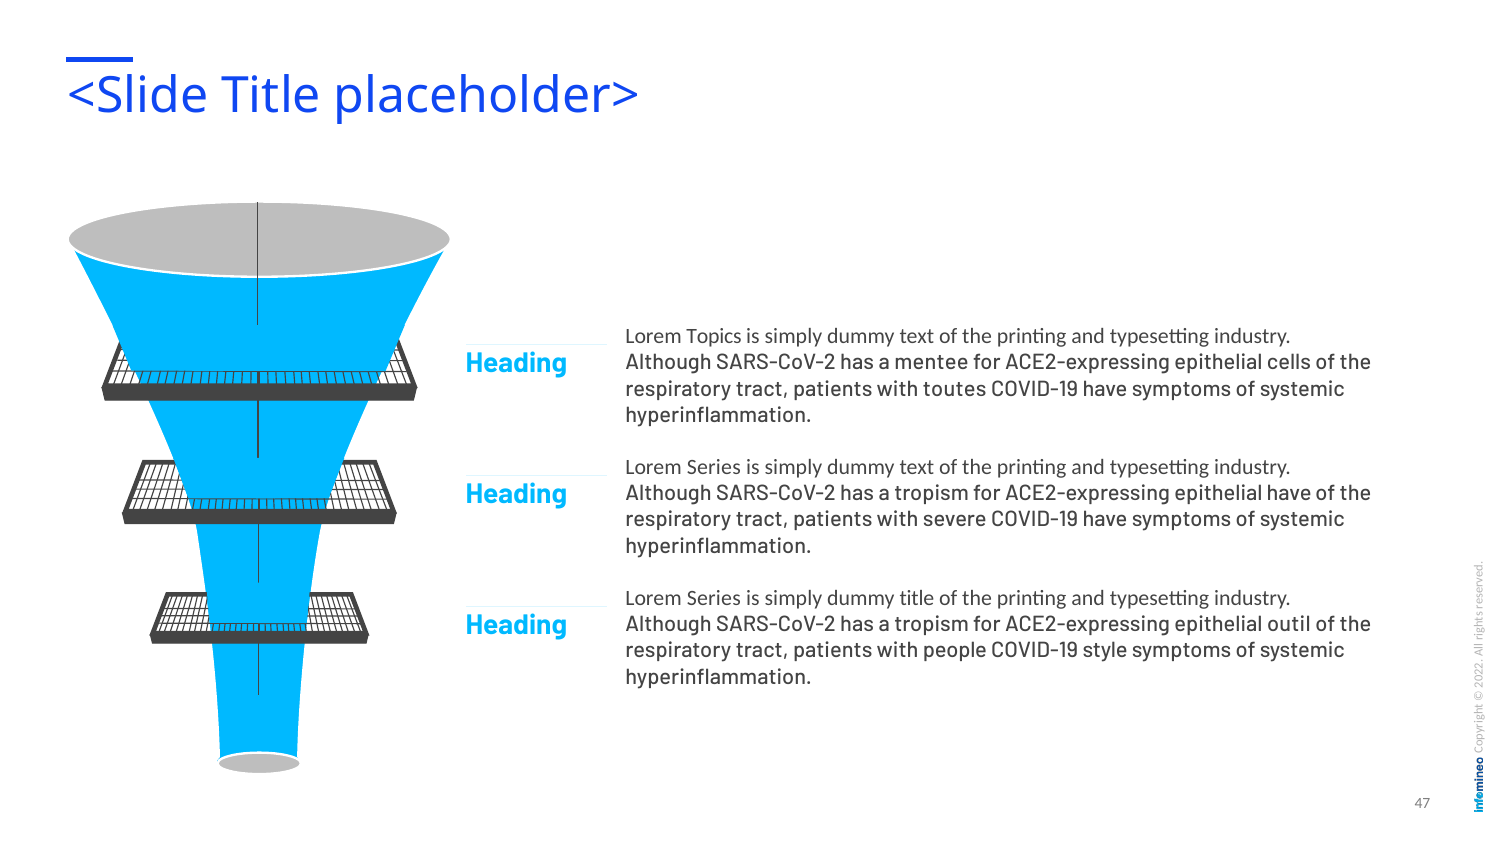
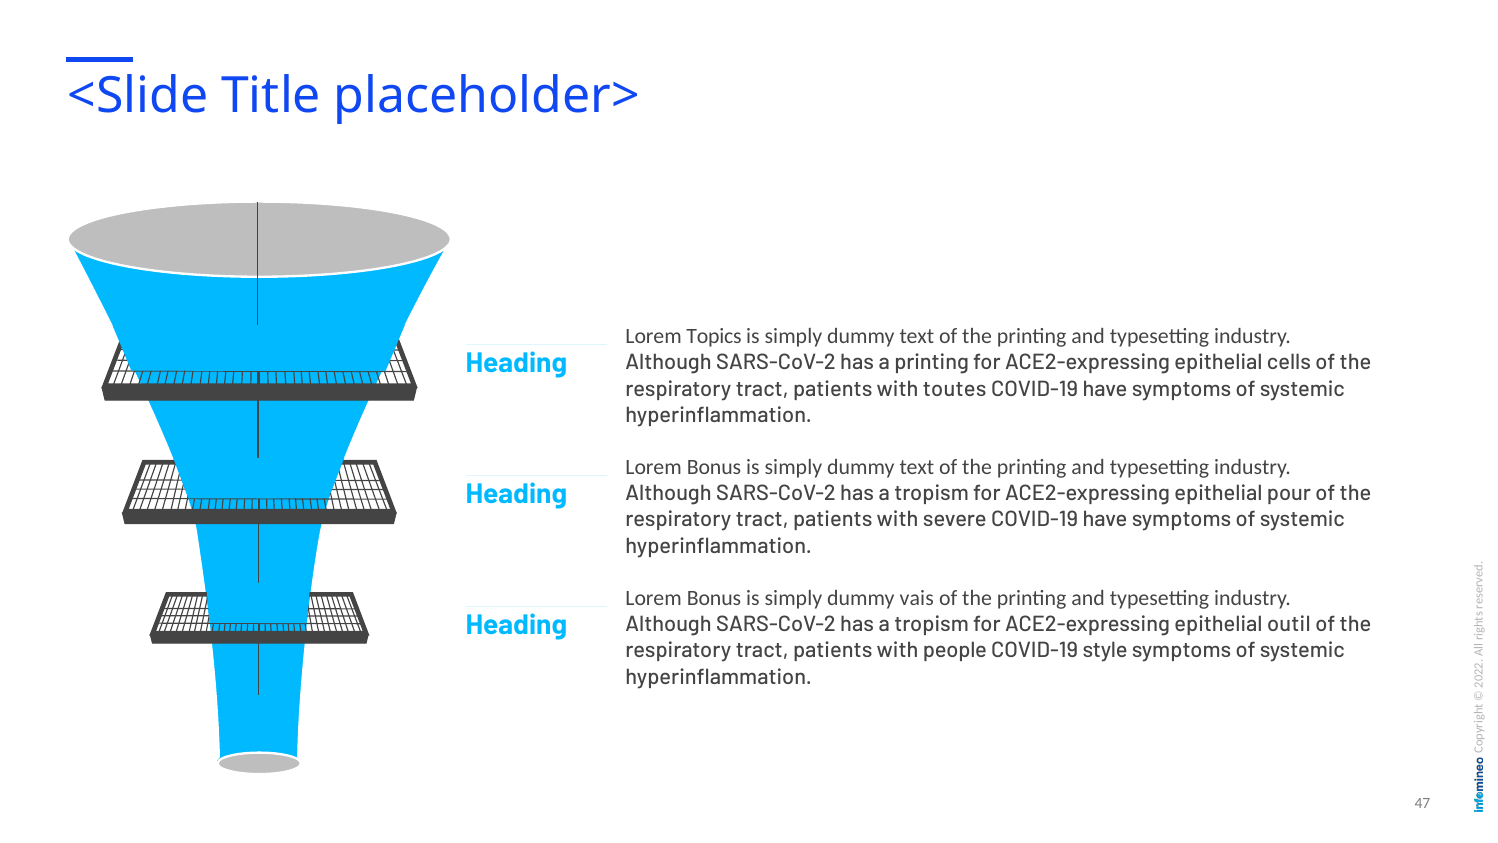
a mentee: mentee -> printing
Series at (714, 467): Series -> Bonus
epithelial have: have -> pour
Series at (714, 598): Series -> Bonus
dummy title: title -> vais
